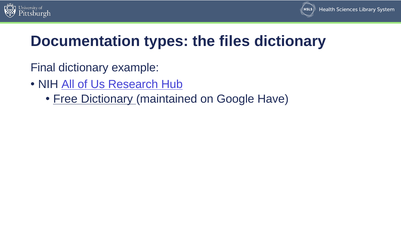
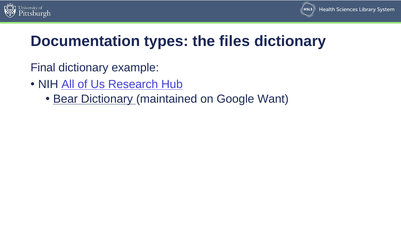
Free: Free -> Bear
Have: Have -> Want
